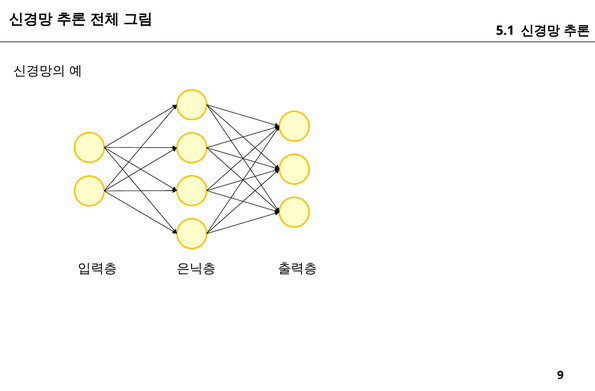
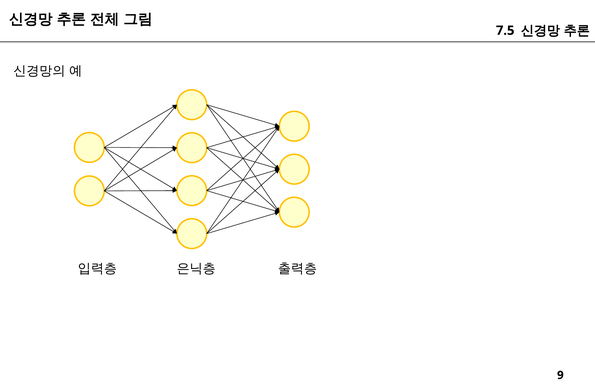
5.1: 5.1 -> 7.5
